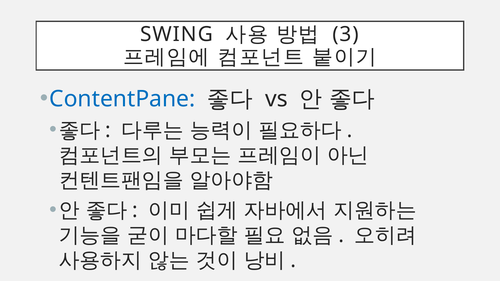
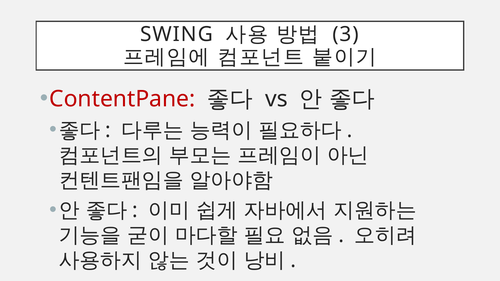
ContentPane colour: blue -> red
